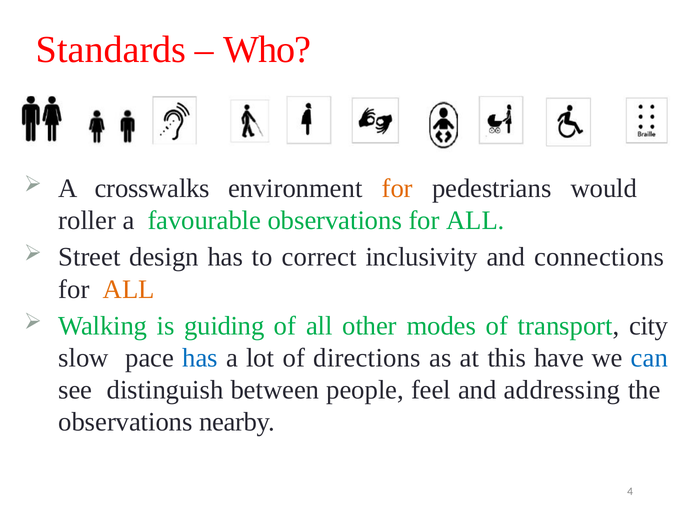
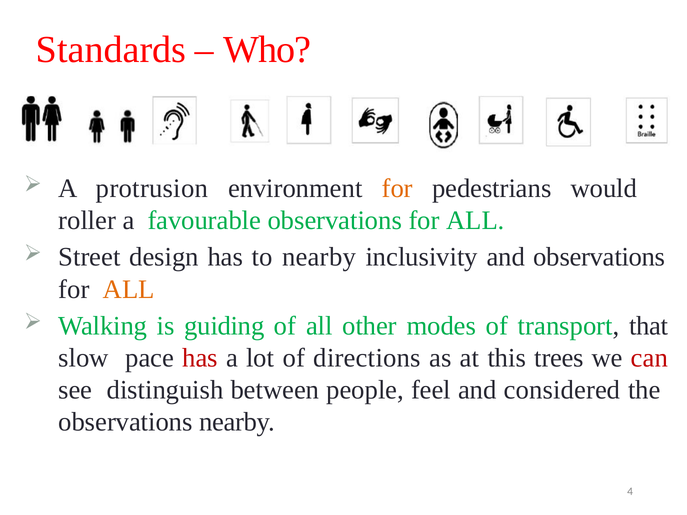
crosswalks: crosswalks -> protrusion
to correct: correct -> nearby
and connections: connections -> observations
city: city -> that
has at (200, 358) colour: blue -> red
have: have -> trees
can colour: blue -> red
addressing: addressing -> considered
